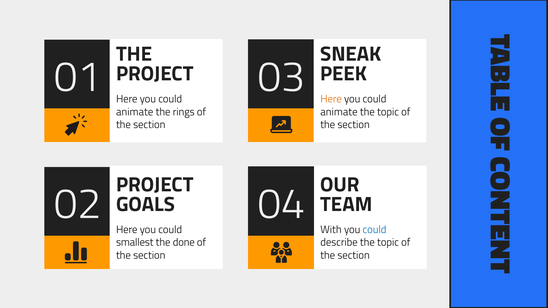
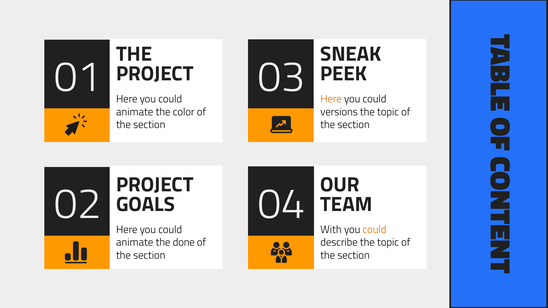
rings: rings -> color
animate at (339, 112): animate -> versions
could at (374, 230) colour: blue -> orange
smallest at (135, 243): smallest -> animate
